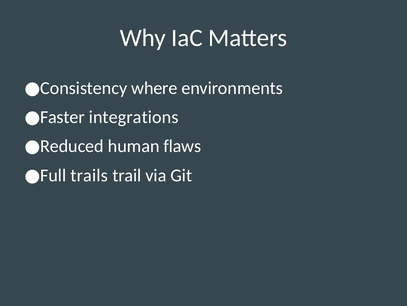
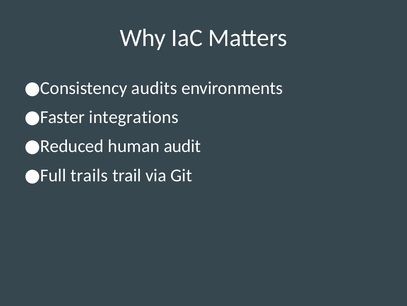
where: where -> audits
flaws: flaws -> audit
